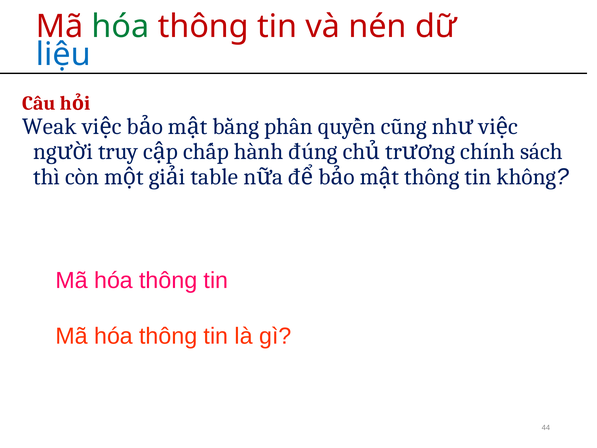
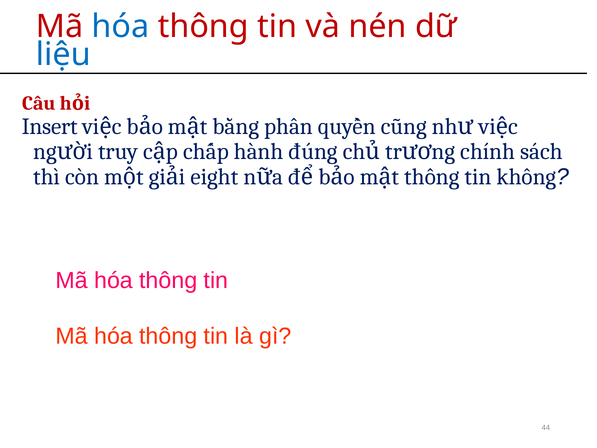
hóa at (120, 26) colour: green -> blue
Weak: Weak -> Insert
table: table -> eight
